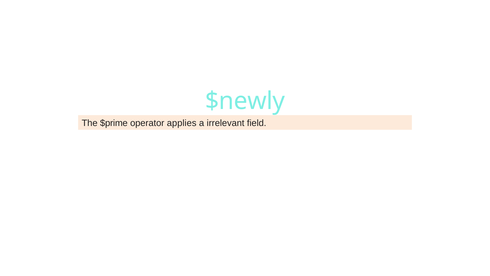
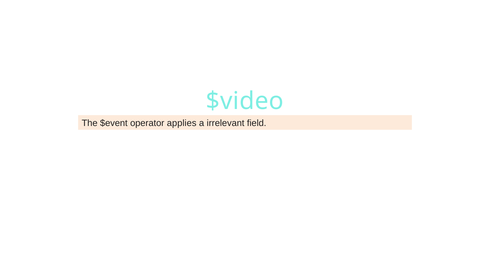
$newly: $newly -> $video
$prime: $prime -> $event
